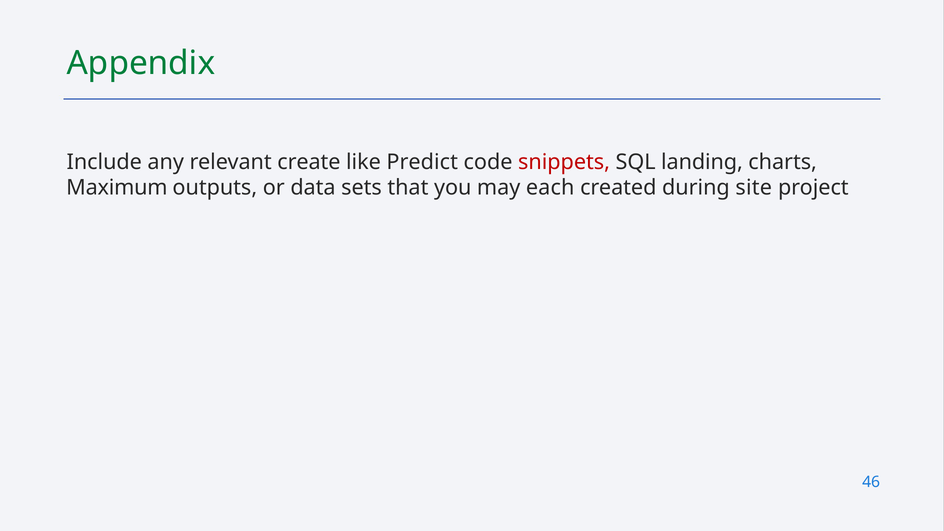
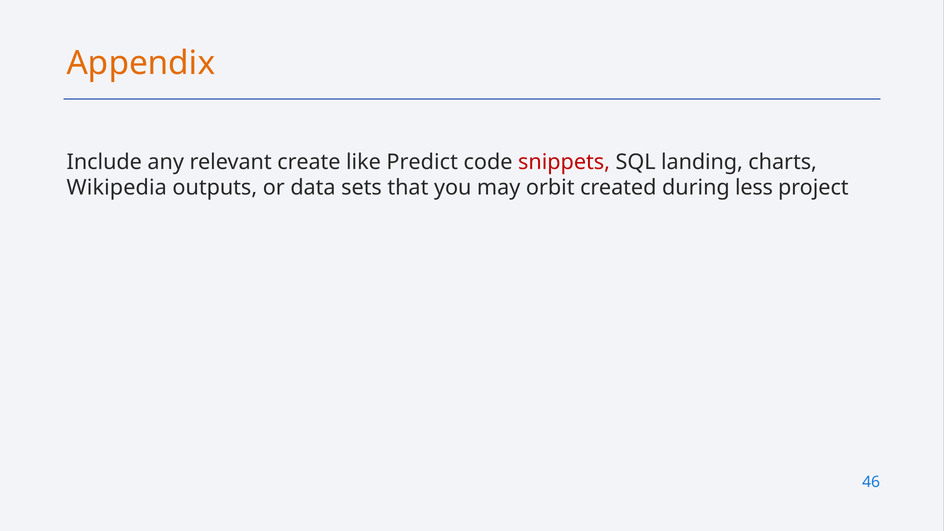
Appendix colour: green -> orange
Maximum: Maximum -> Wikipedia
each: each -> orbit
site: site -> less
